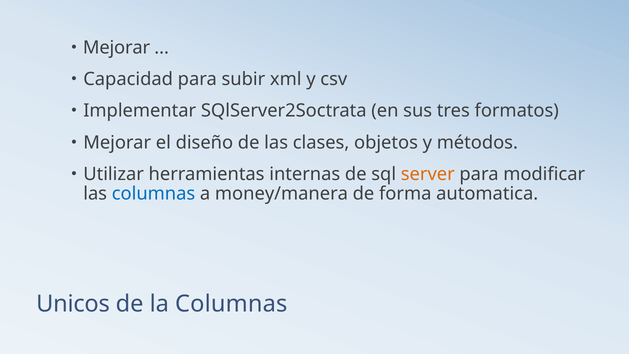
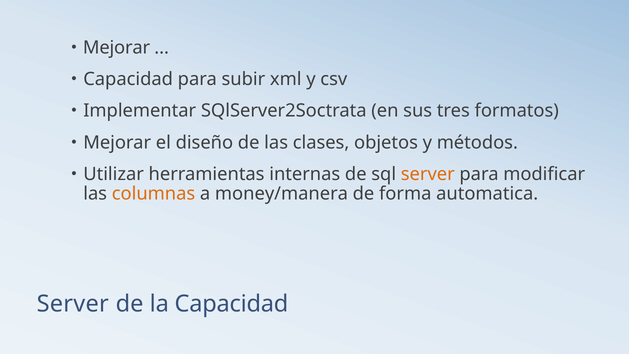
columnas at (154, 194) colour: blue -> orange
Unicos at (73, 304): Unicos -> Server
la Columnas: Columnas -> Capacidad
